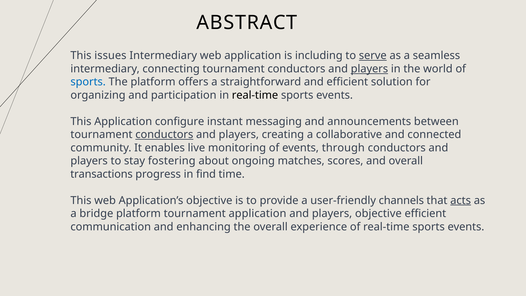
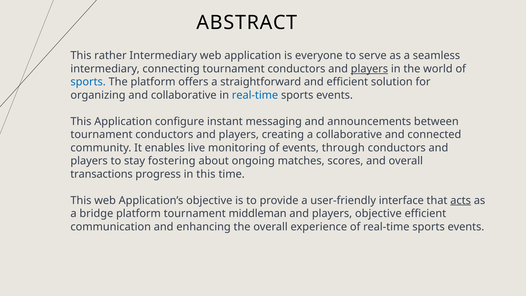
issues: issues -> rather
including: including -> everyone
serve underline: present -> none
and participation: participation -> collaborative
real-time at (255, 95) colour: black -> blue
conductors at (164, 135) underline: present -> none
in find: find -> this
channels: channels -> interface
tournament application: application -> middleman
